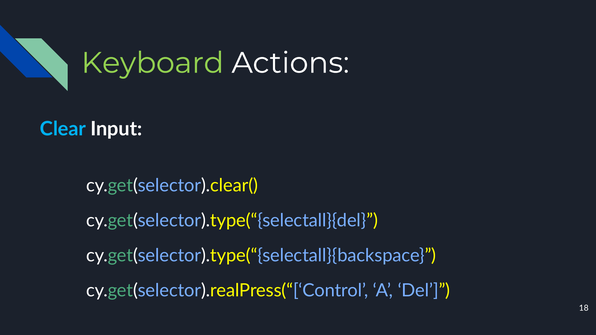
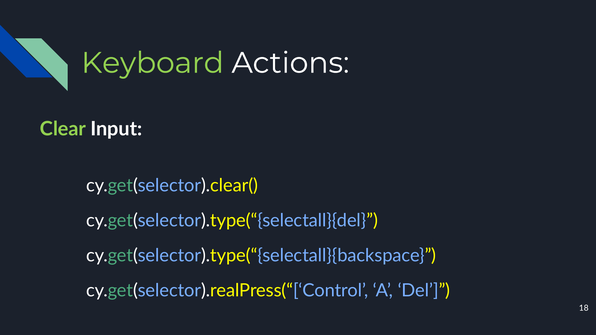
Clear colour: light blue -> light green
